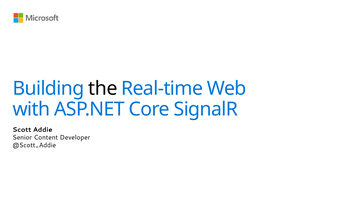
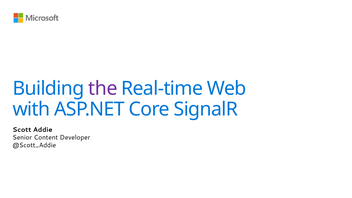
the colour: black -> purple
